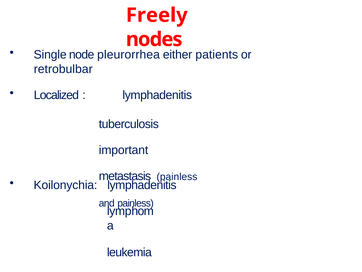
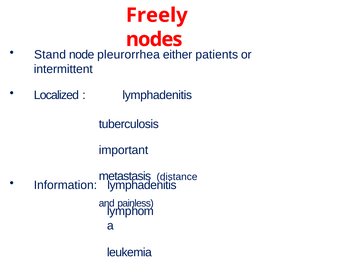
Single: Single -> Stand
retrobulbar: retrobulbar -> intermittent
metastasis painless: painless -> distance
Koilonychia: Koilonychia -> Information
